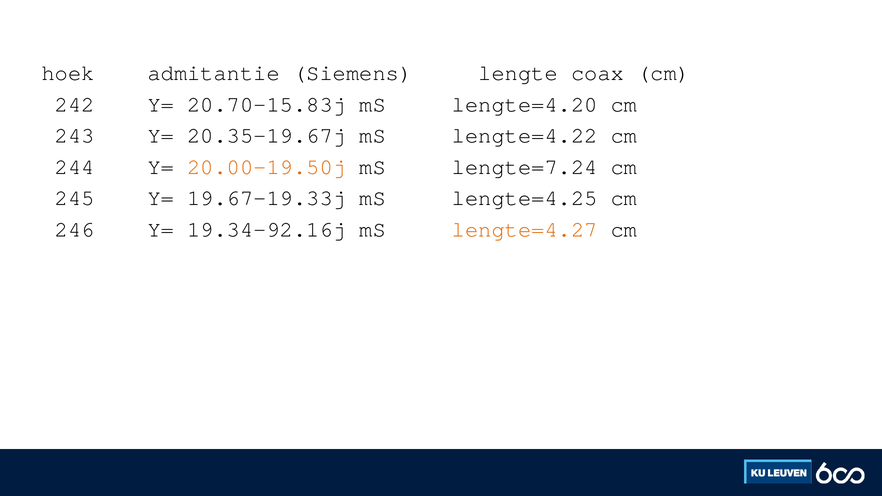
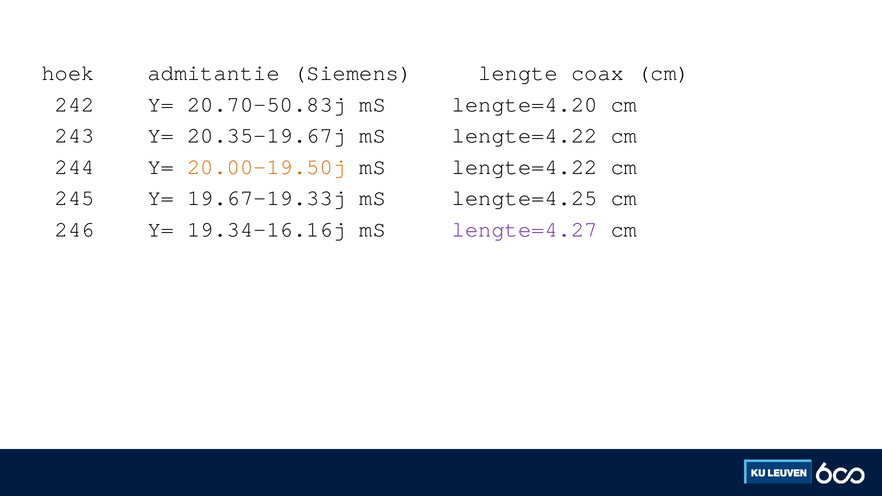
20.70-15.83j: 20.70-15.83j -> 20.70-50.83j
lengte=7.24 at (525, 167): lengte=7.24 -> lengte=4.22
19.34-92.16j: 19.34-92.16j -> 19.34-16.16j
lengte=4.27 colour: orange -> purple
